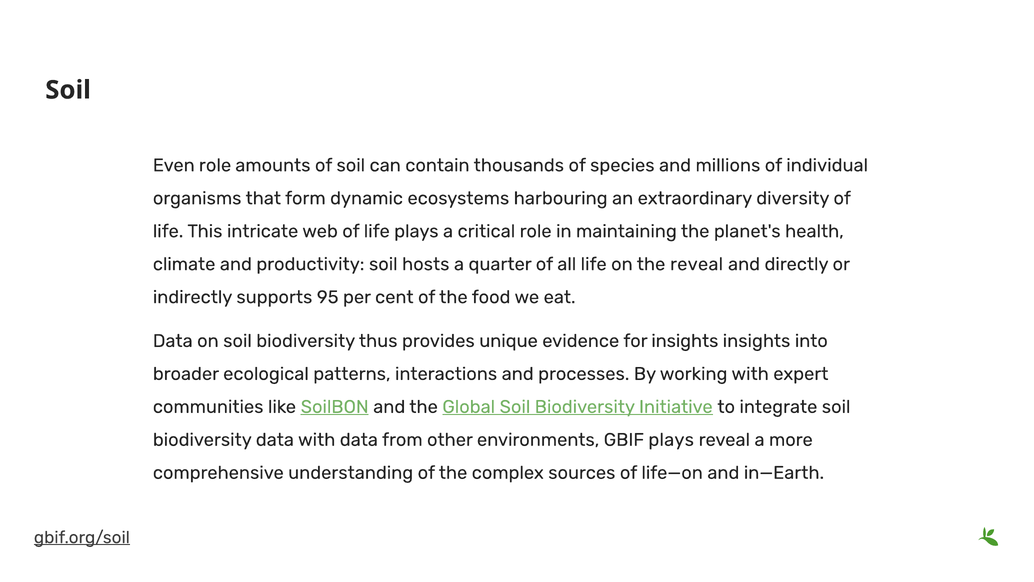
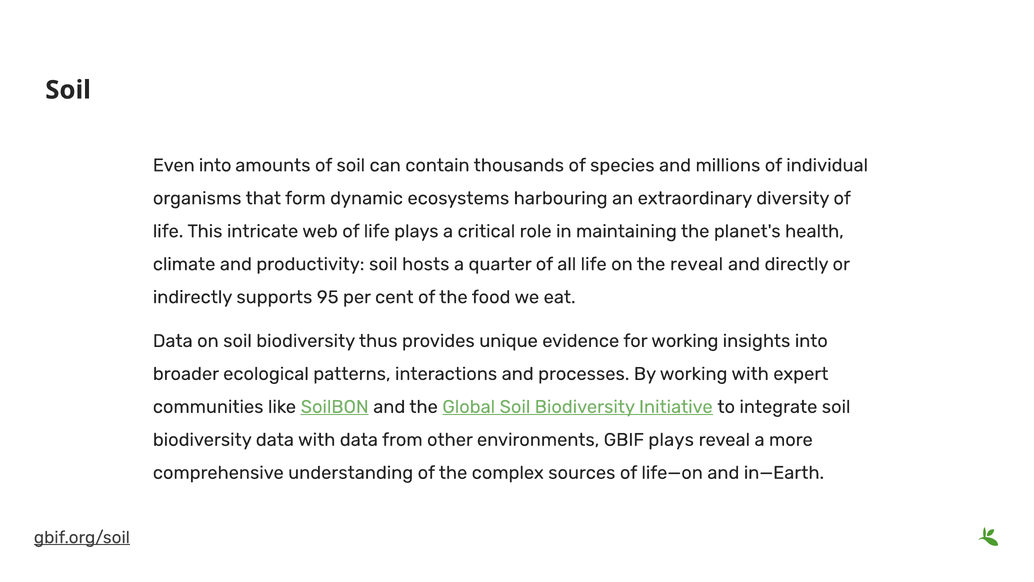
Even role: role -> into
for insights: insights -> working
